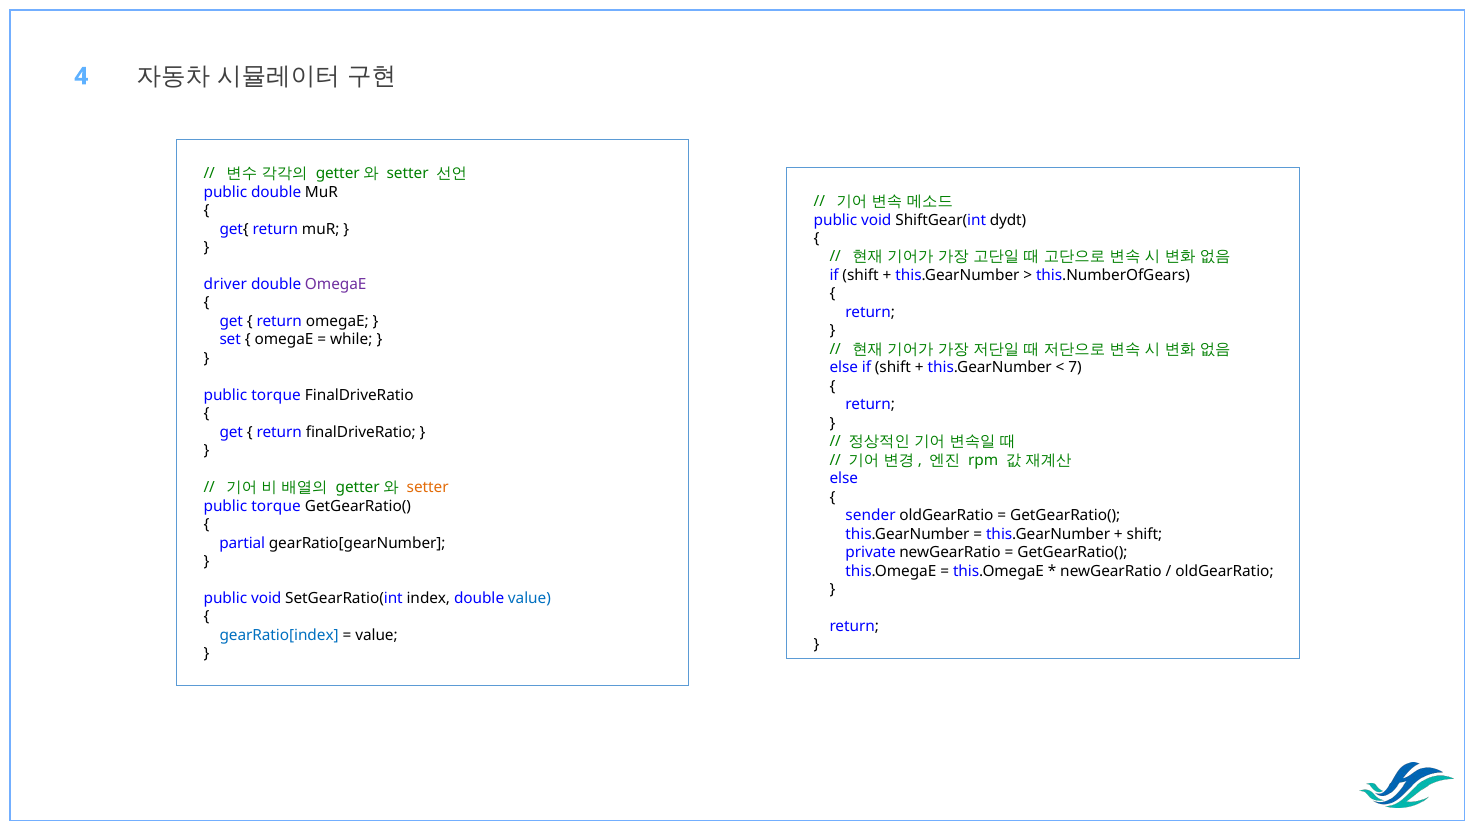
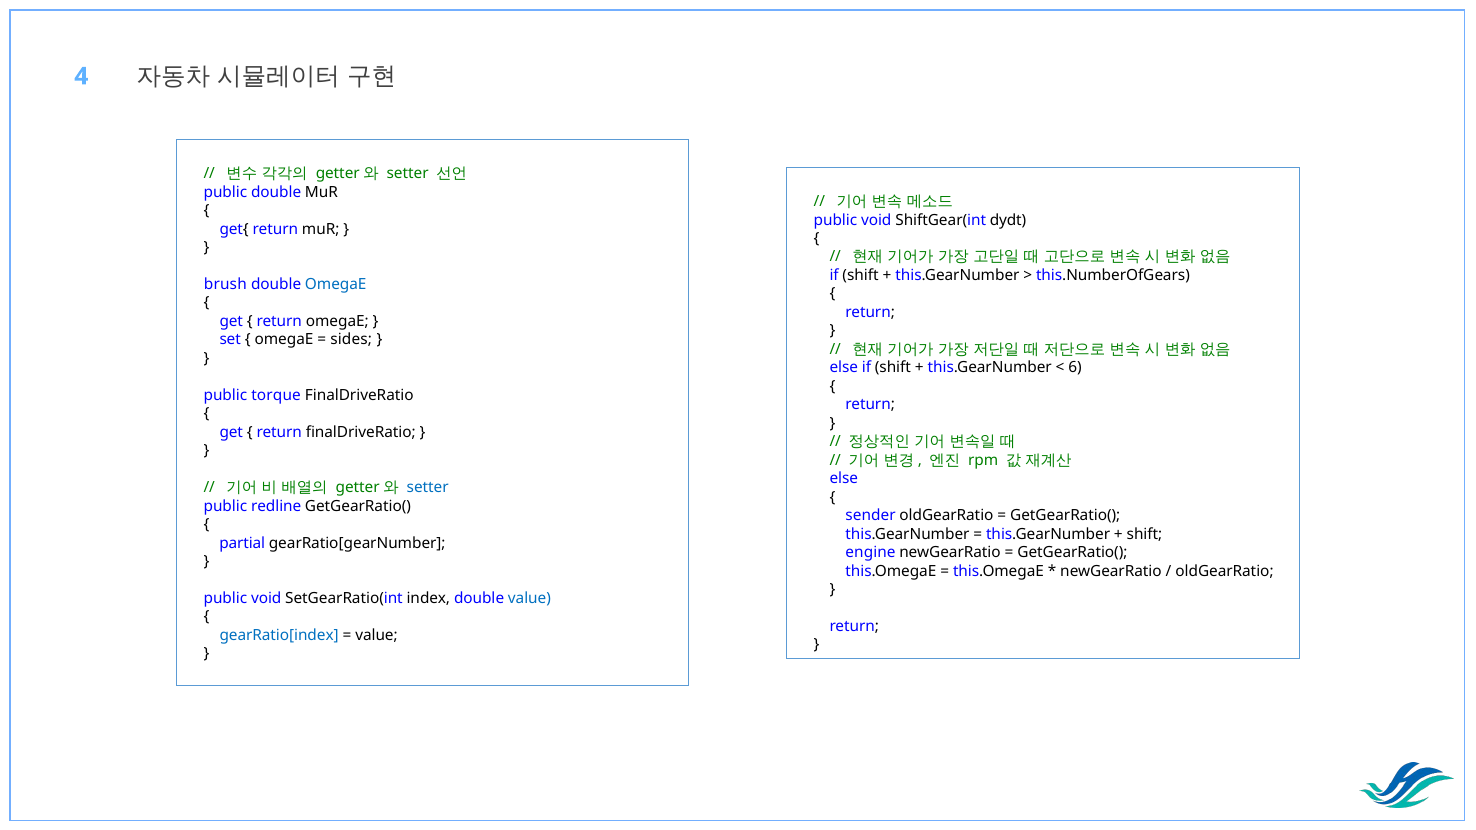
driver: driver -> brush
OmegaE at (336, 284) colour: purple -> blue
while: while -> sides
7: 7 -> 6
setter at (428, 488) colour: orange -> blue
torque at (276, 506): torque -> redline
private: private -> engine
